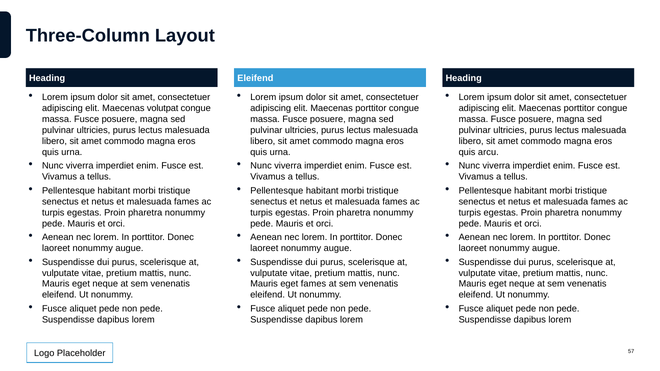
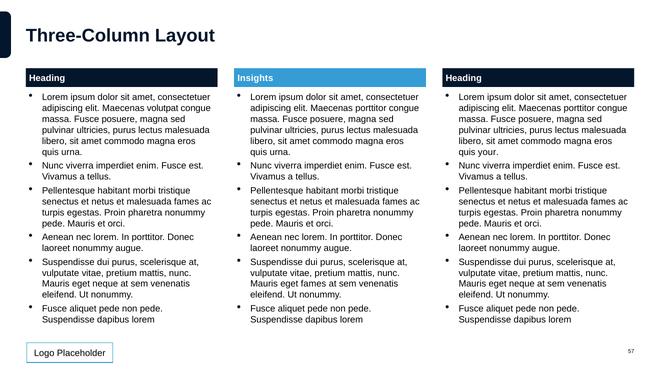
Eleifend at (255, 78): Eleifend -> Insights
arcu: arcu -> your
